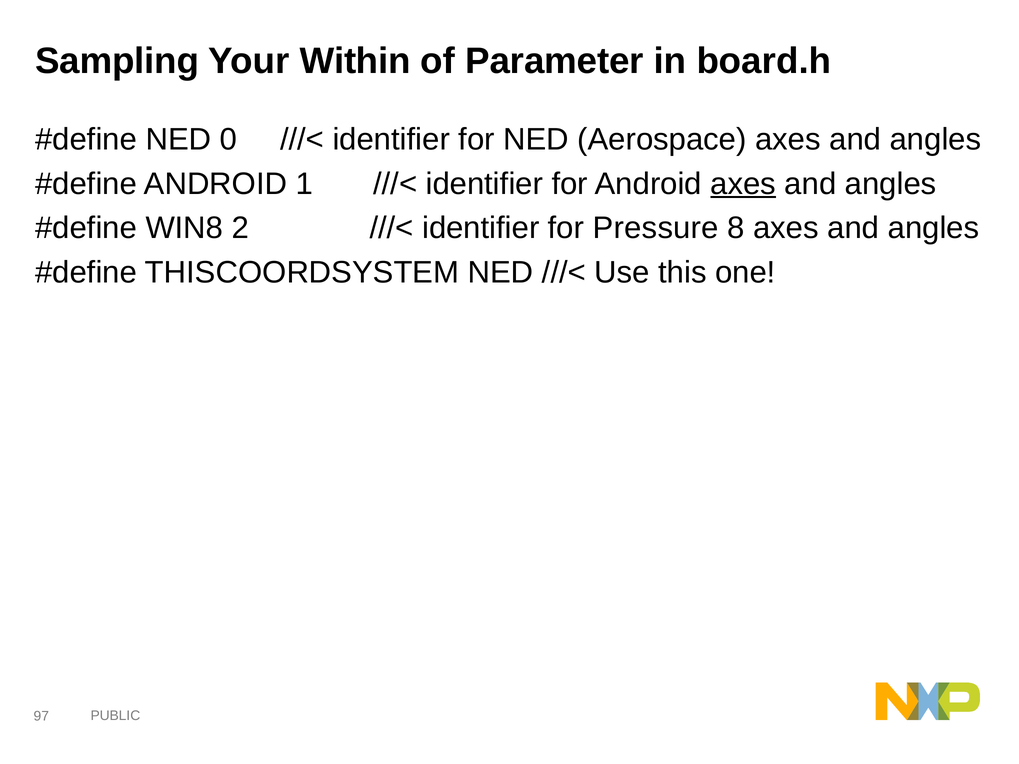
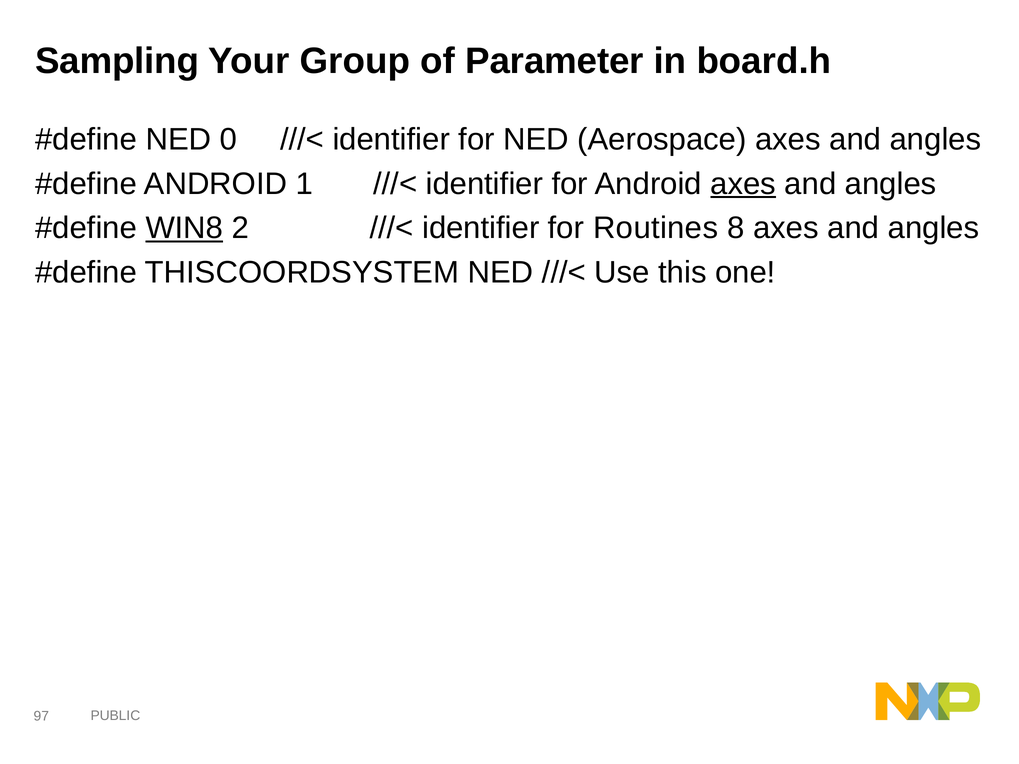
Within: Within -> Group
WIN8 underline: none -> present
Pressure: Pressure -> Routines
